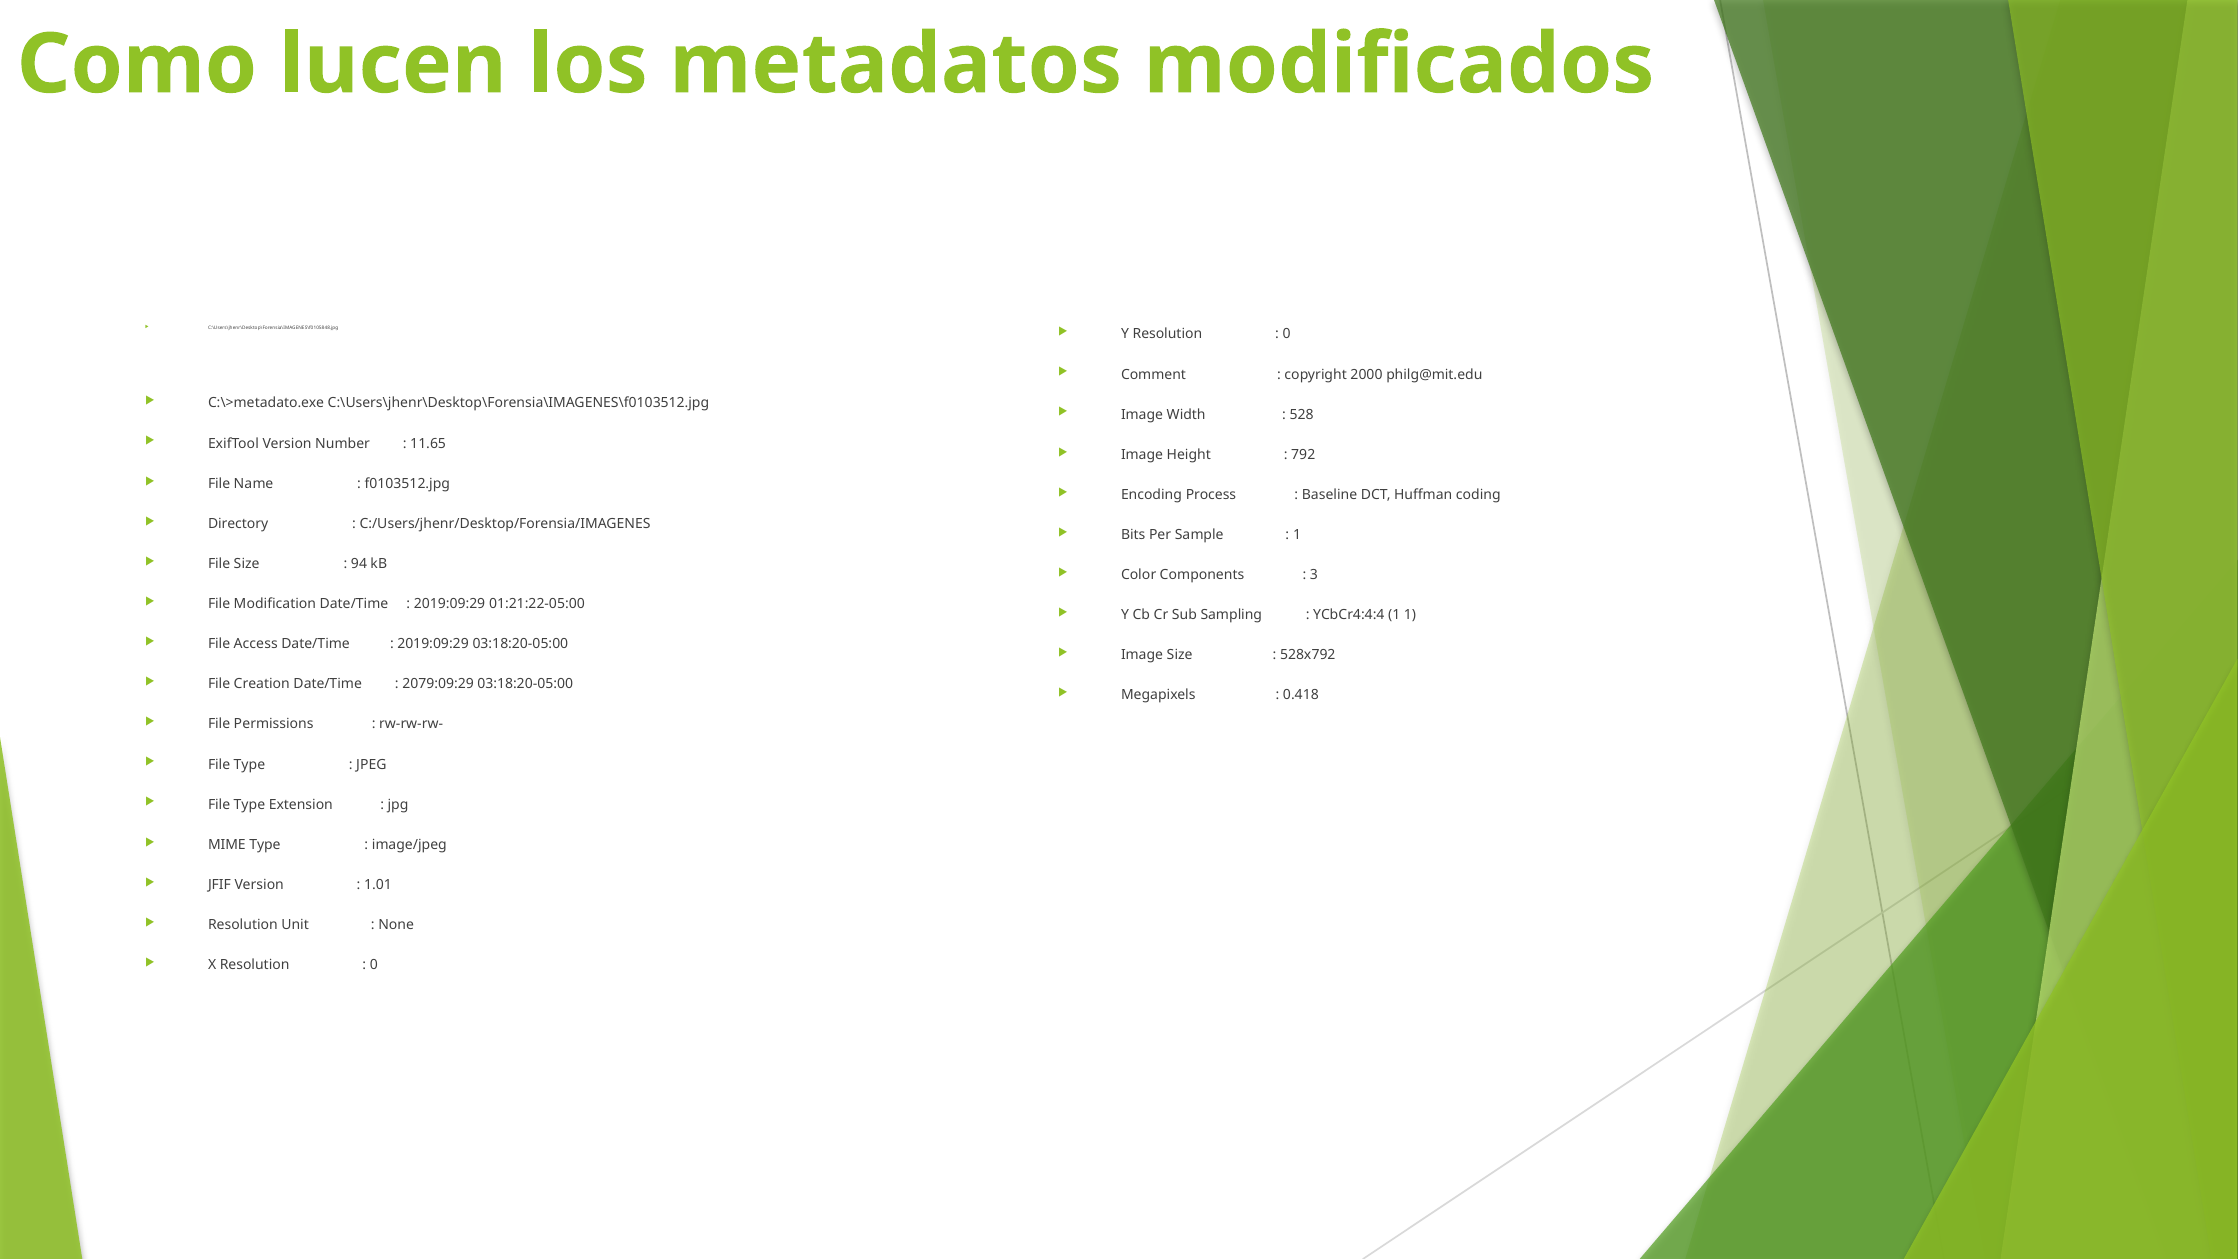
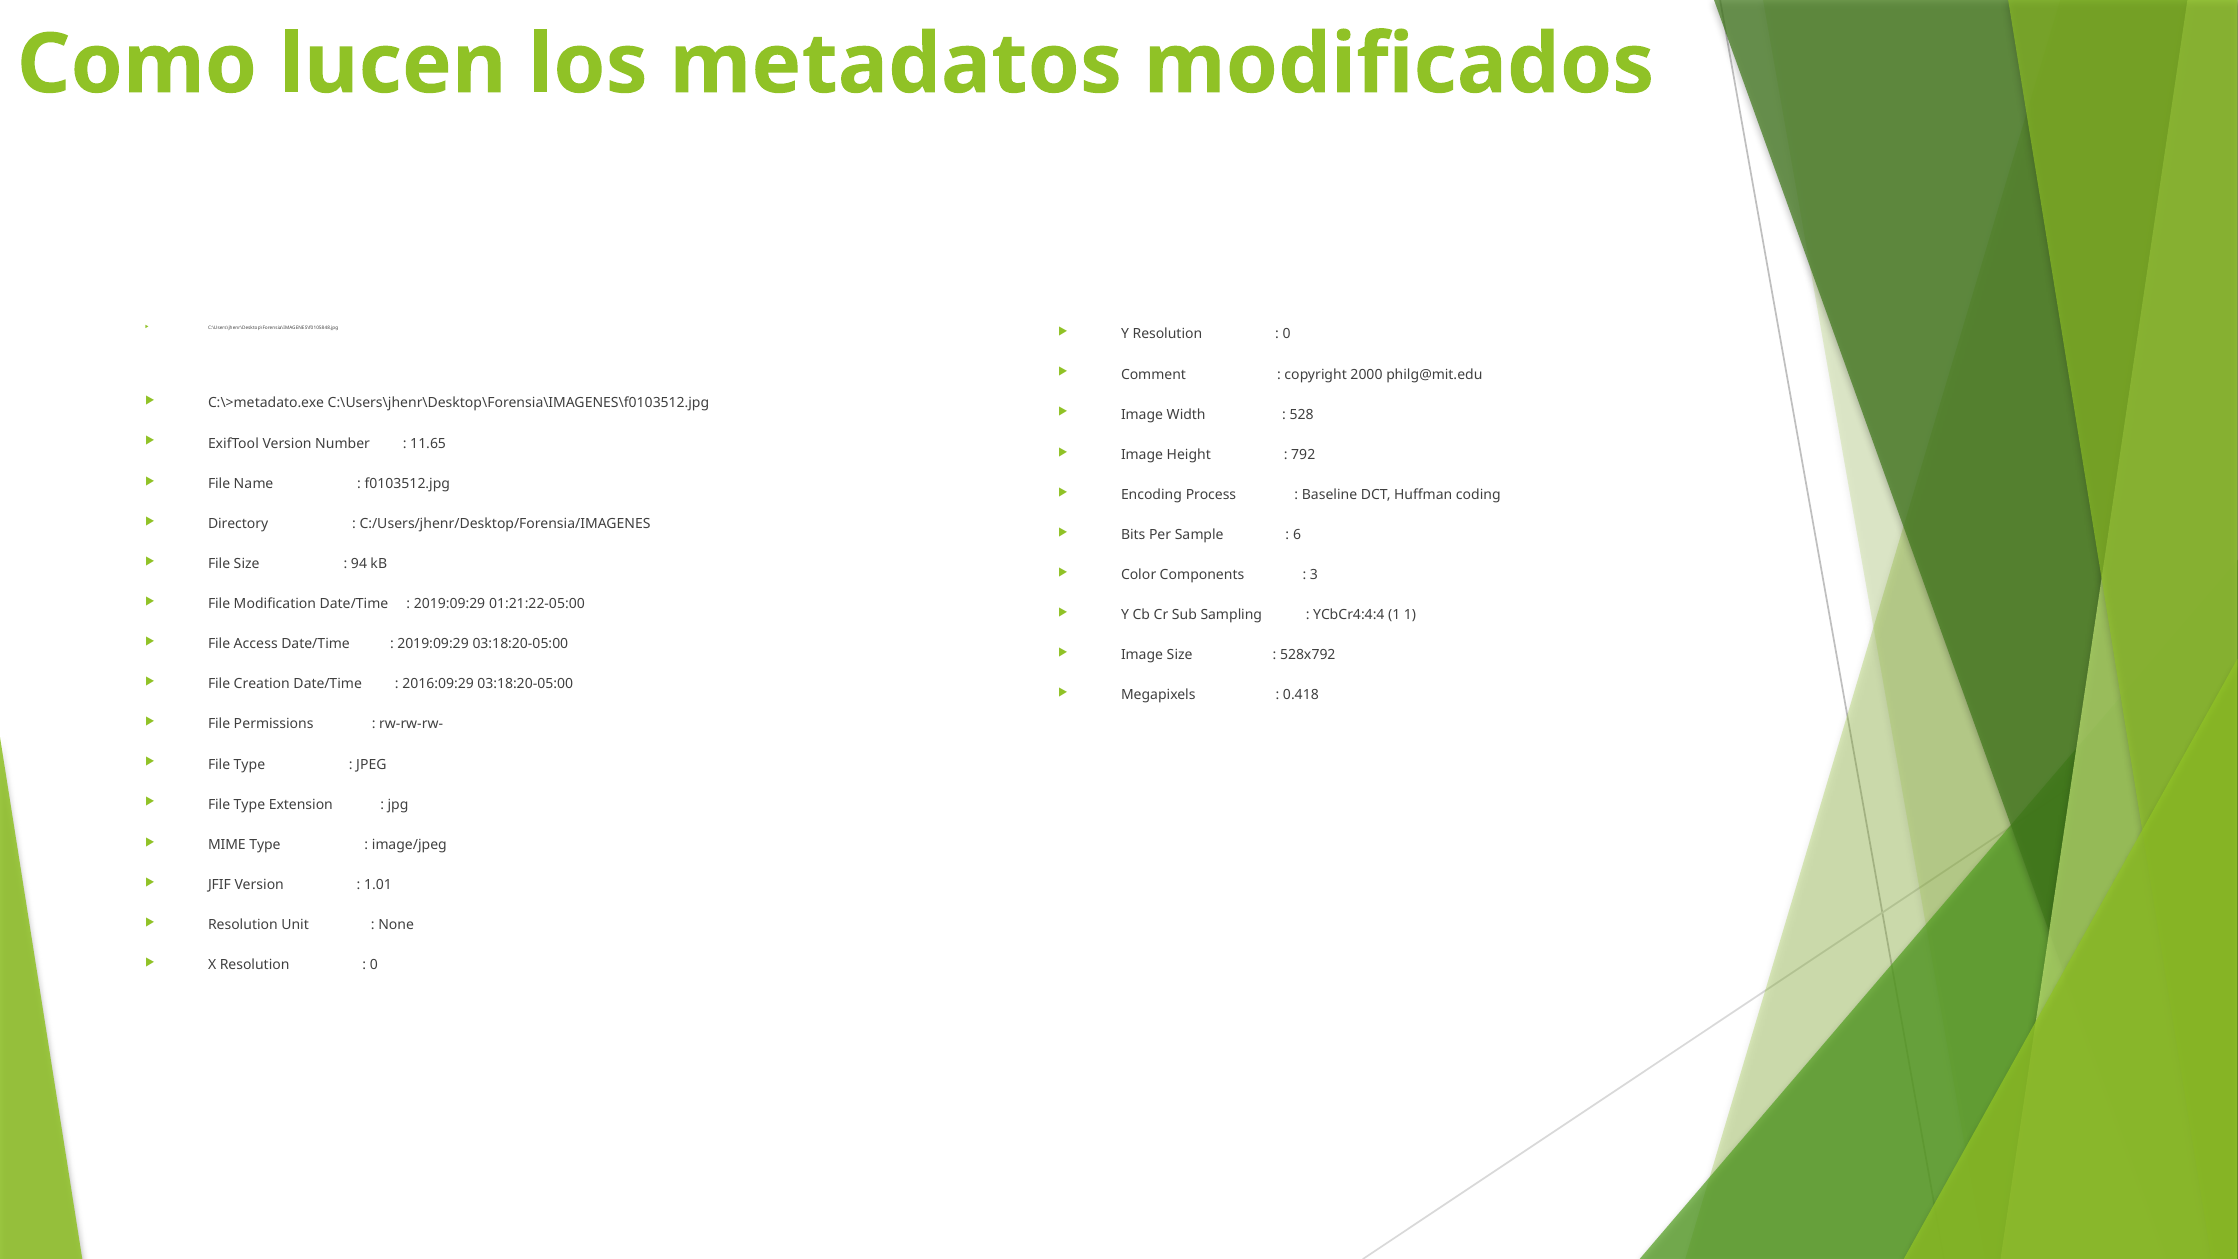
1 at (1297, 535): 1 -> 6
2079:09:29: 2079:09:29 -> 2016:09:29
